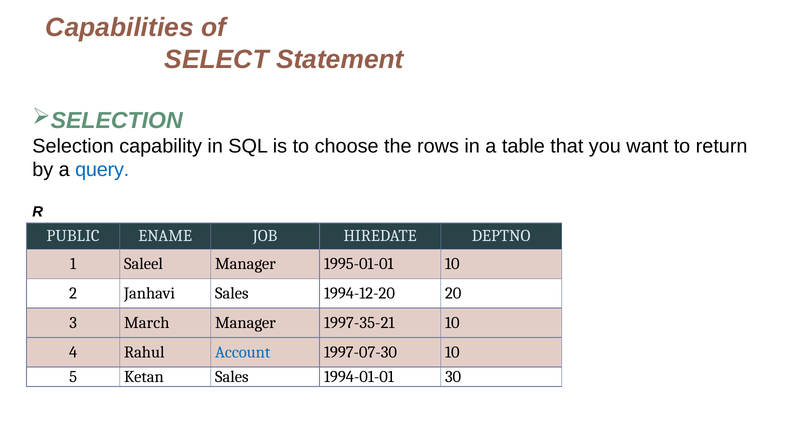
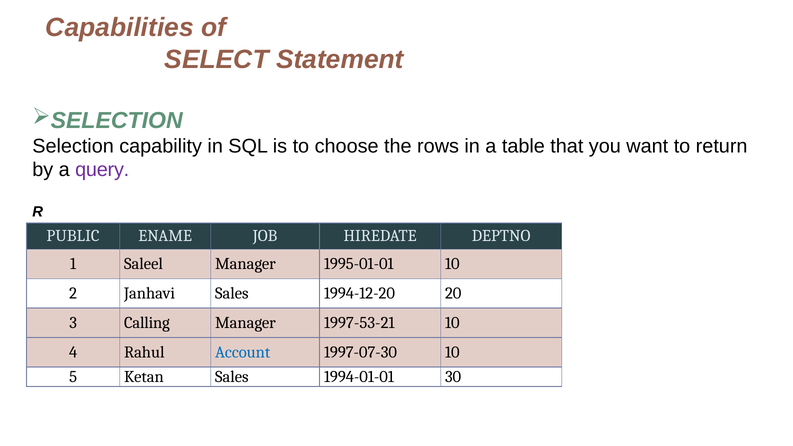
query colour: blue -> purple
March: March -> Calling
1997-35-21: 1997-35-21 -> 1997-53-21
